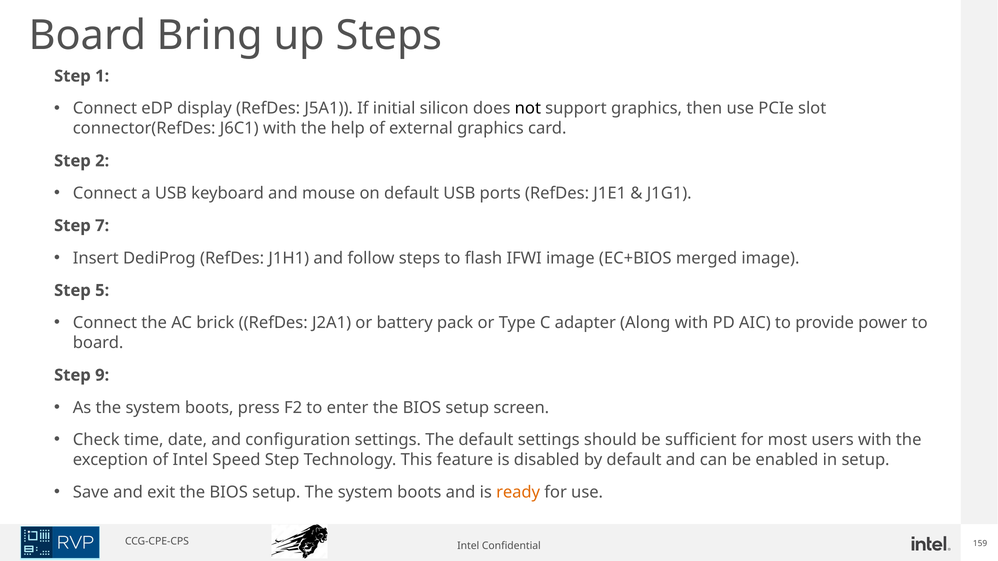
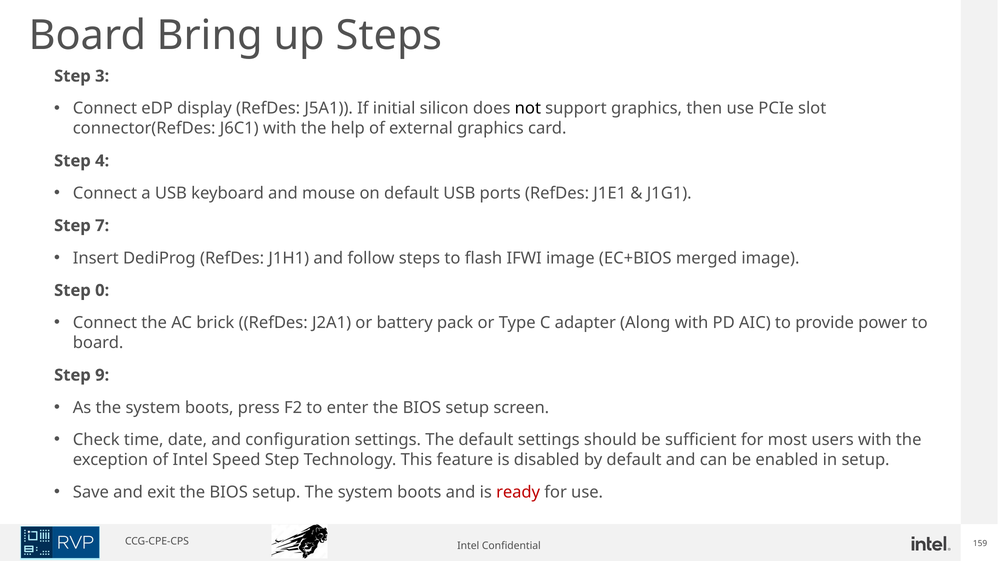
1: 1 -> 3
2: 2 -> 4
5: 5 -> 0
ready colour: orange -> red
